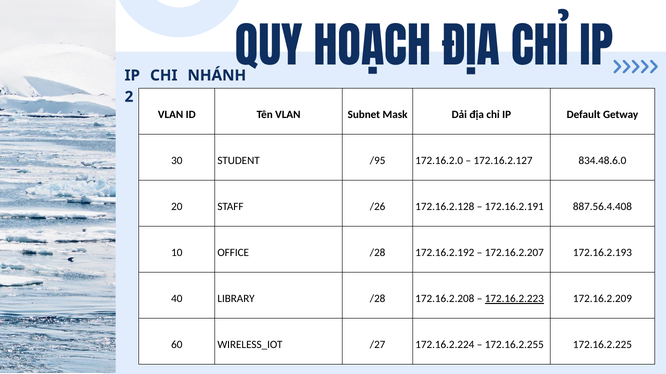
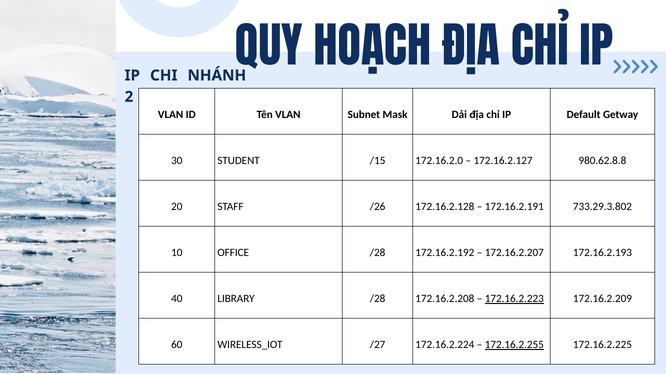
/95: /95 -> /15
834.48.6.0: 834.48.6.0 -> 980.62.8.8
887.56.4.408: 887.56.4.408 -> 733.29.3.802
172.16.2.255 underline: none -> present
